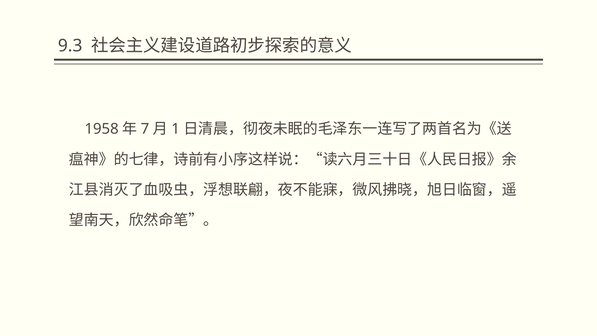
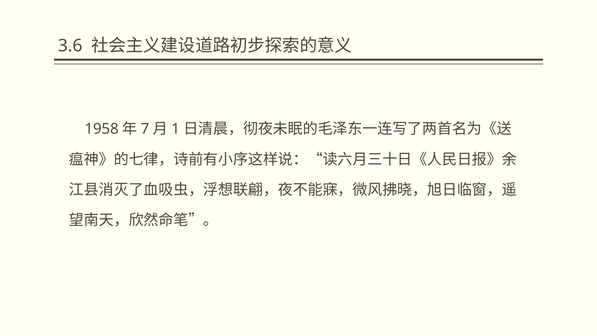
9.3: 9.3 -> 3.6
